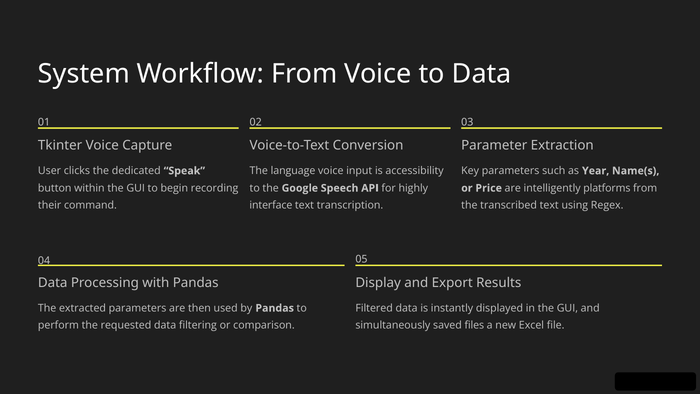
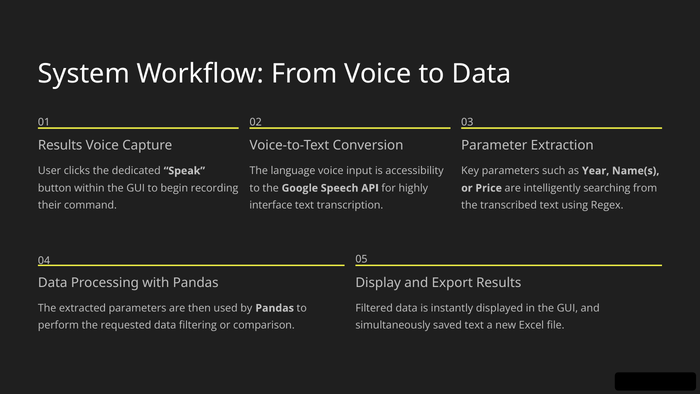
Tkinter at (60, 145): Tkinter -> Results
platforms: platforms -> searching
saved files: files -> text
